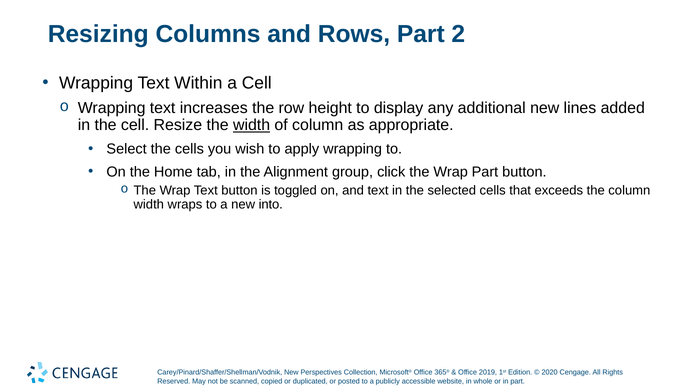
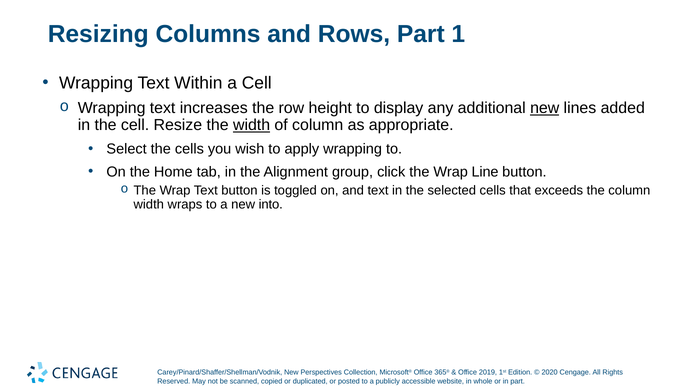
2: 2 -> 1
new at (545, 108) underline: none -> present
Wrap Part: Part -> Line
